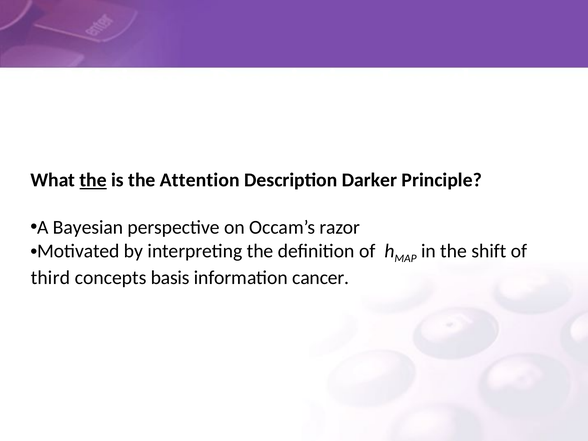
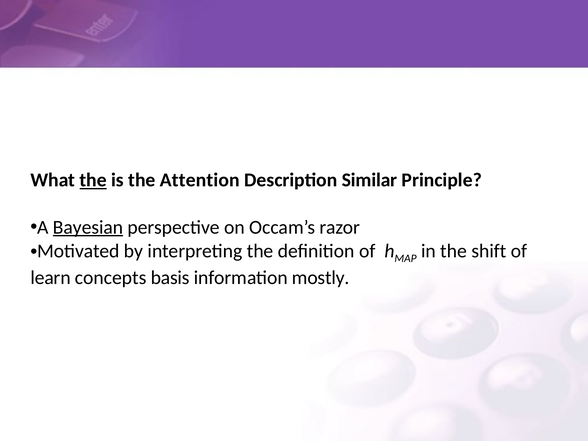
Darker: Darker -> Similar
Bayesian underline: none -> present
third: third -> learn
cancer: cancer -> mostly
